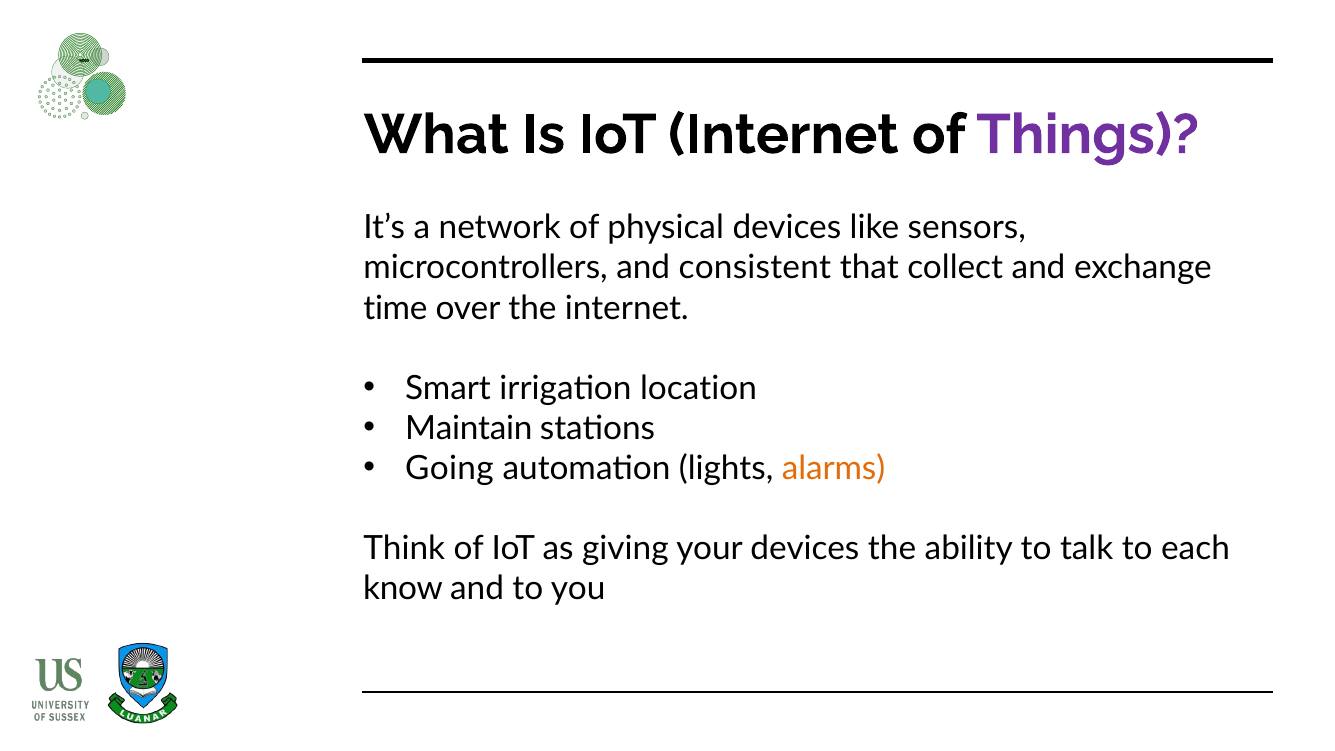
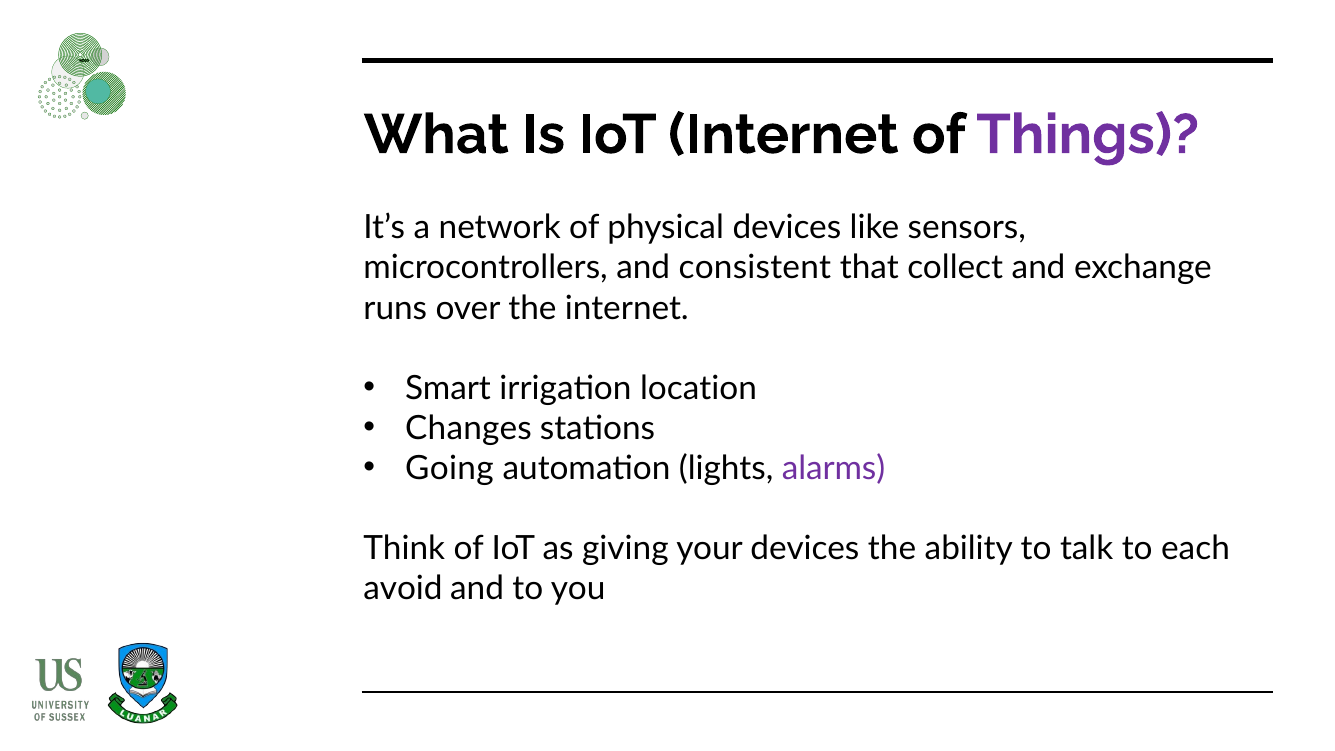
time: time -> runs
Maintain: Maintain -> Changes
alarms colour: orange -> purple
know: know -> avoid
